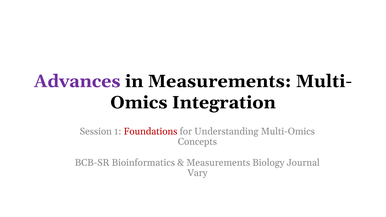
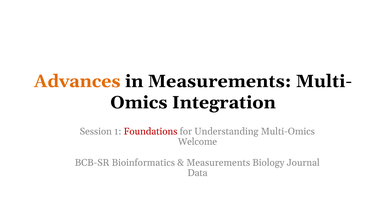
Advances colour: purple -> orange
Concepts: Concepts -> Welcome
Vary: Vary -> Data
